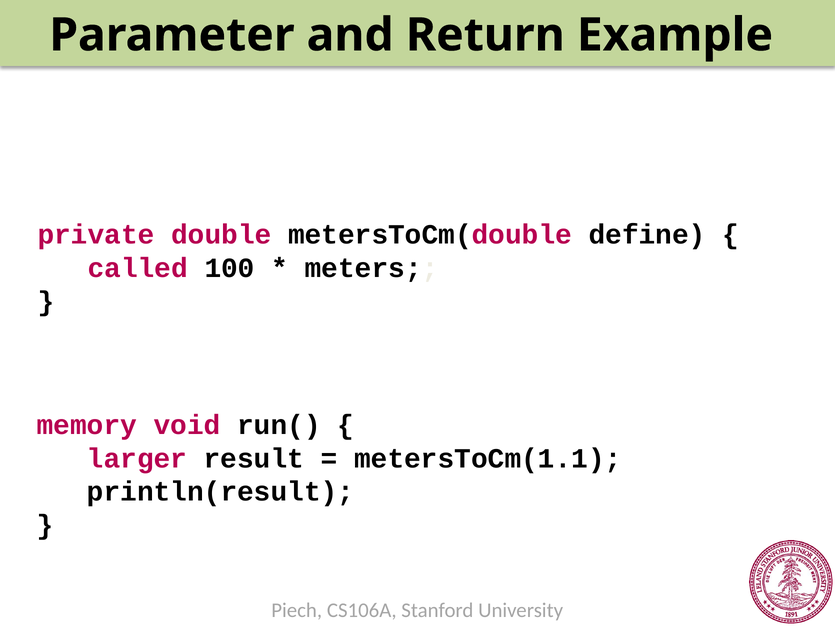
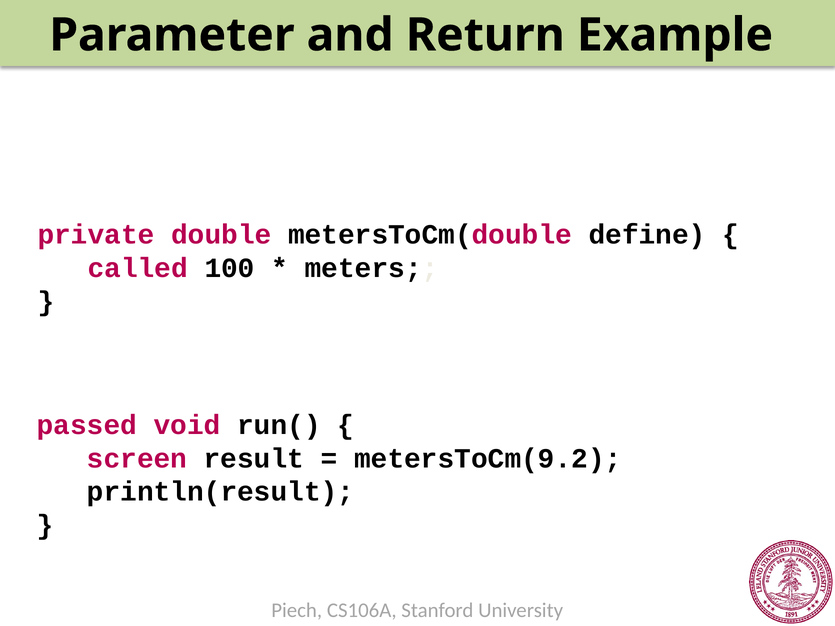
memory: memory -> passed
larger: larger -> screen
metersToCm(1.1: metersToCm(1.1 -> metersToCm(9.2
